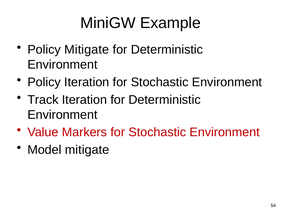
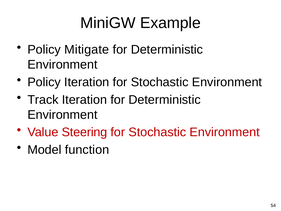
Markers: Markers -> Steering
Model mitigate: mitigate -> function
